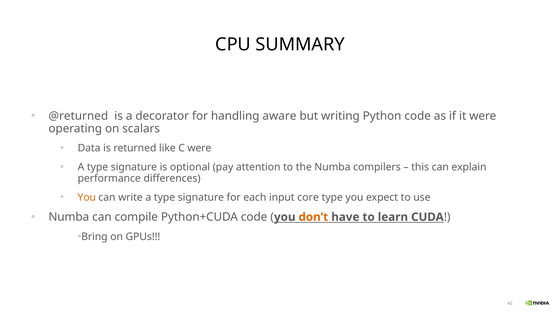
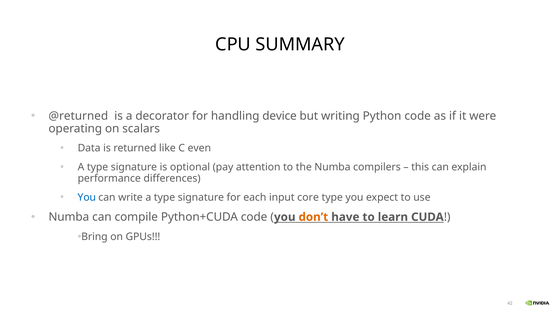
aware: aware -> device
C were: were -> even
You at (87, 197) colour: orange -> blue
